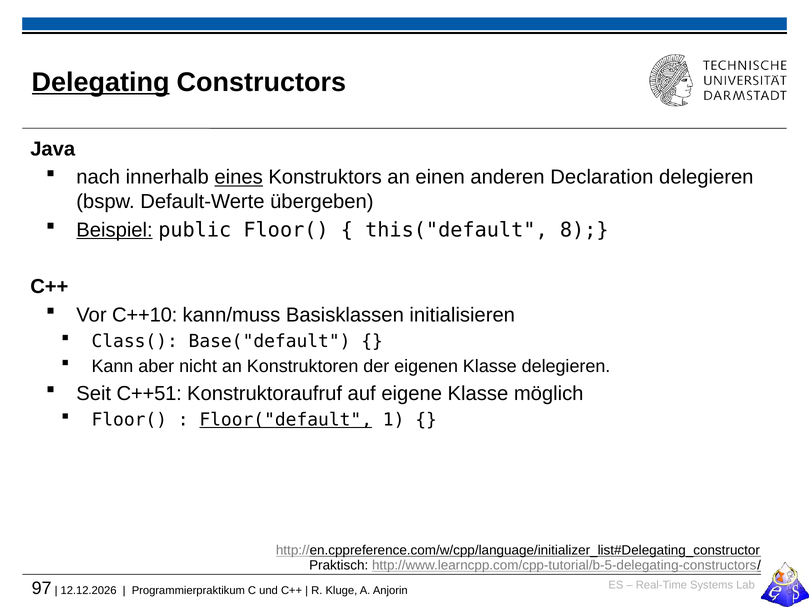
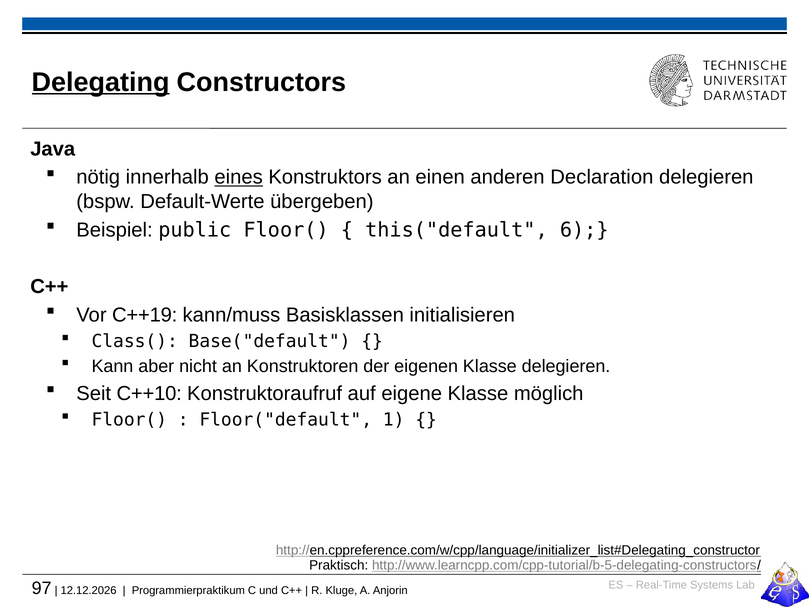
nach: nach -> nötig
Beispiel underline: present -> none
8: 8 -> 6
C++10: C++10 -> C++19
C++51: C++51 -> C++10
Floor("default underline: present -> none
